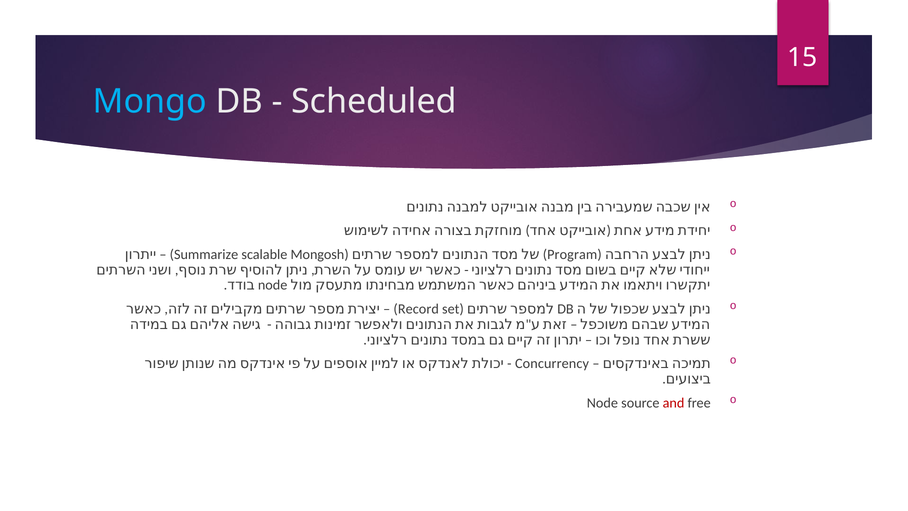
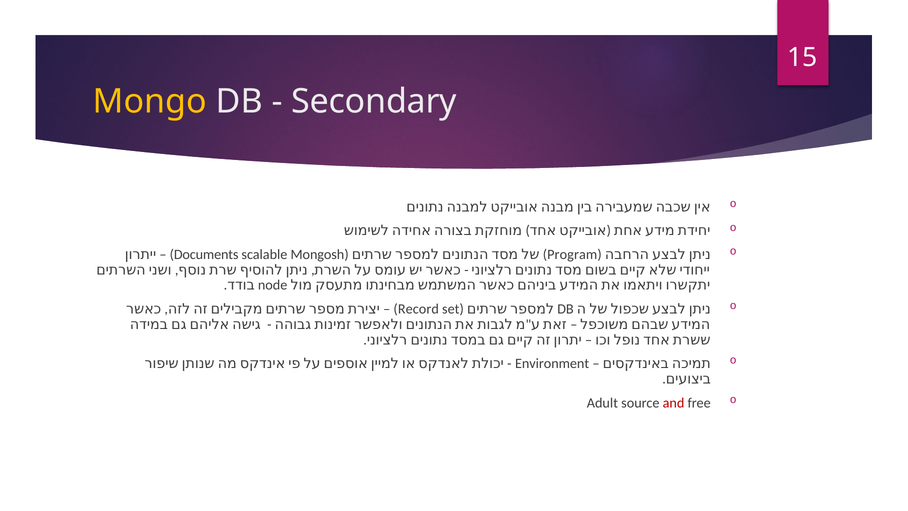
Mongo colour: light blue -> yellow
Scheduled: Scheduled -> Secondary
Summarize: Summarize -> Documents
Concurrency: Concurrency -> Environment
Node at (602, 403): Node -> Adult
